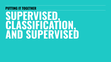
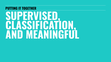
AND SUPERVISED: SUPERVISED -> MEANINGFUL
